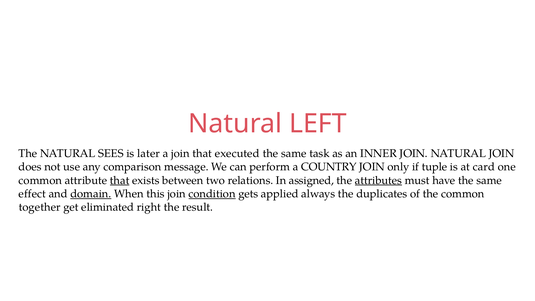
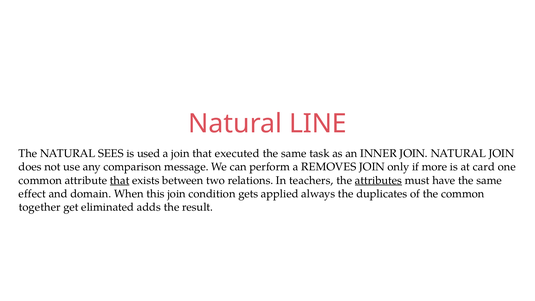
LEFT: LEFT -> LINE
later: later -> used
COUNTRY: COUNTRY -> REMOVES
tuple: tuple -> more
assigned: assigned -> teachers
domain underline: present -> none
condition underline: present -> none
right: right -> adds
